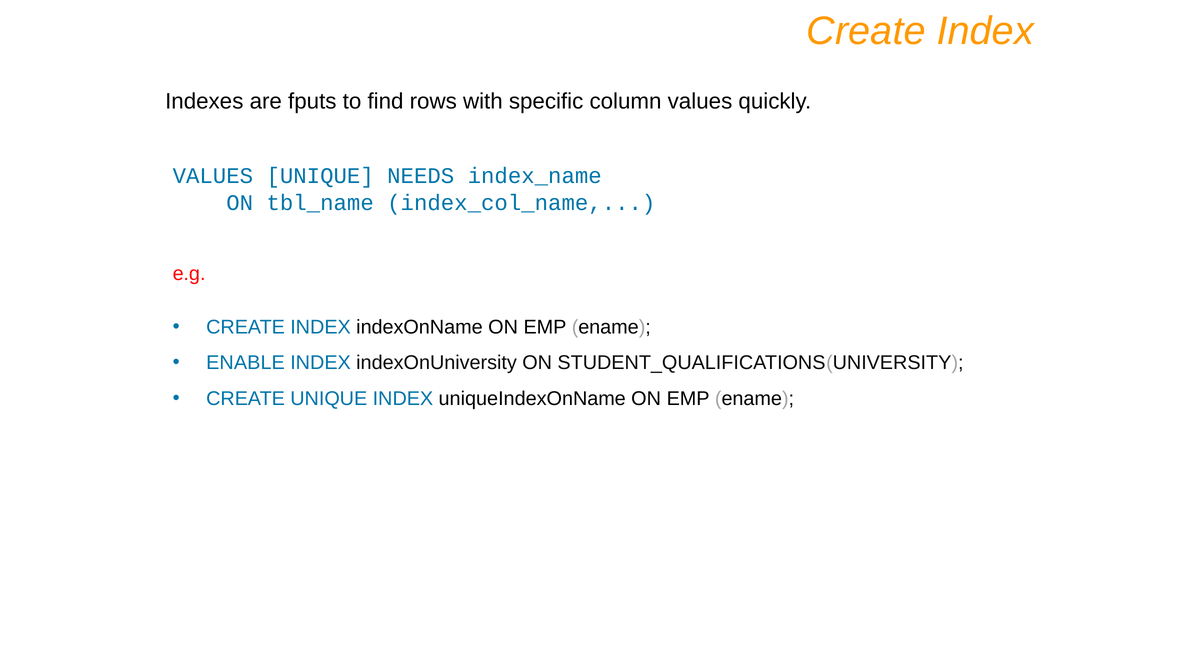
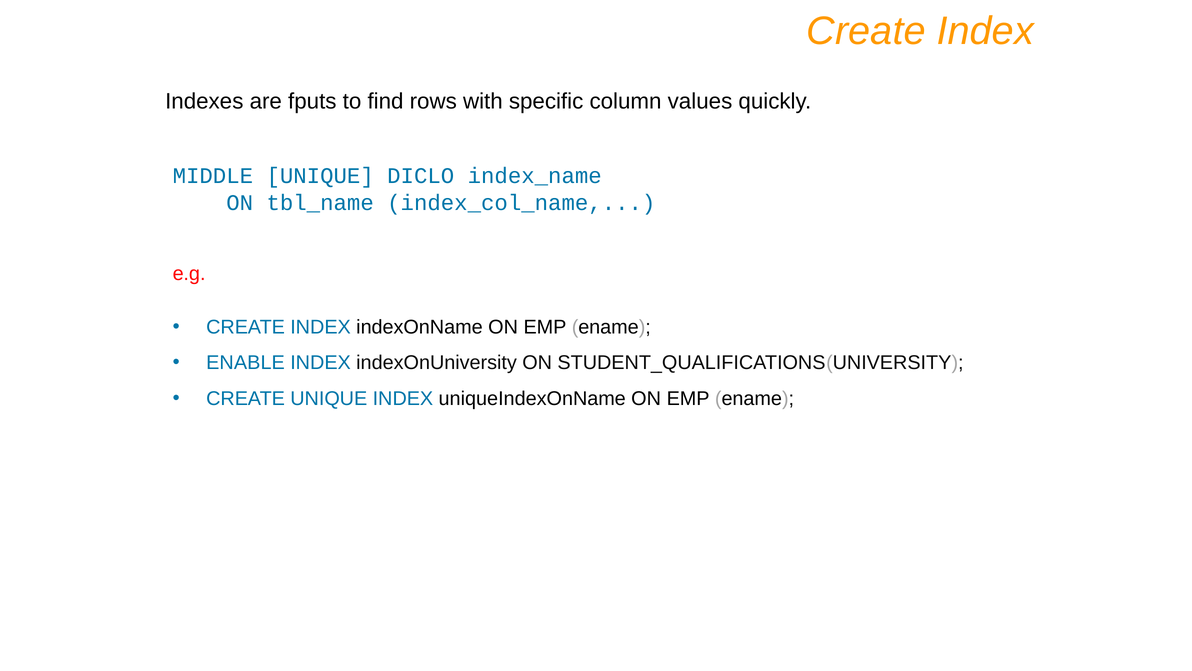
VALUES at (213, 176): VALUES -> MIDDLE
NEEDS: NEEDS -> DICLO
